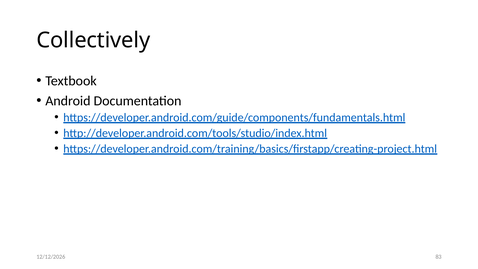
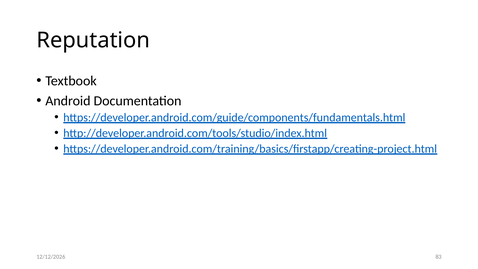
Collectively: Collectively -> Reputation
